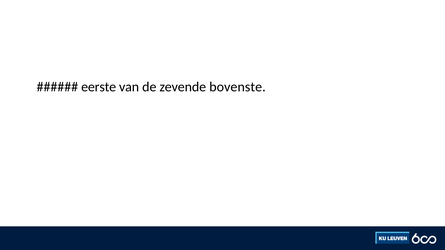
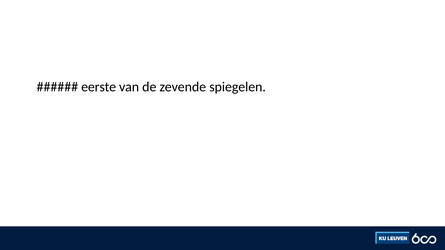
bovenste: bovenste -> spiegelen
